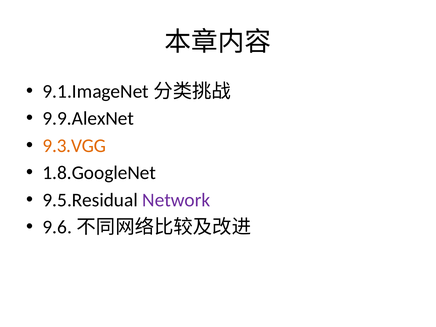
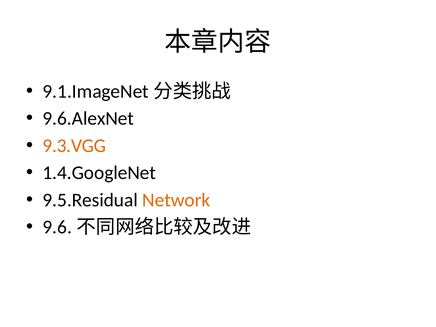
9.9.AlexNet: 9.9.AlexNet -> 9.6.AlexNet
1.8.GoogleNet: 1.8.GoogleNet -> 1.4.GoogleNet
Network colour: purple -> orange
